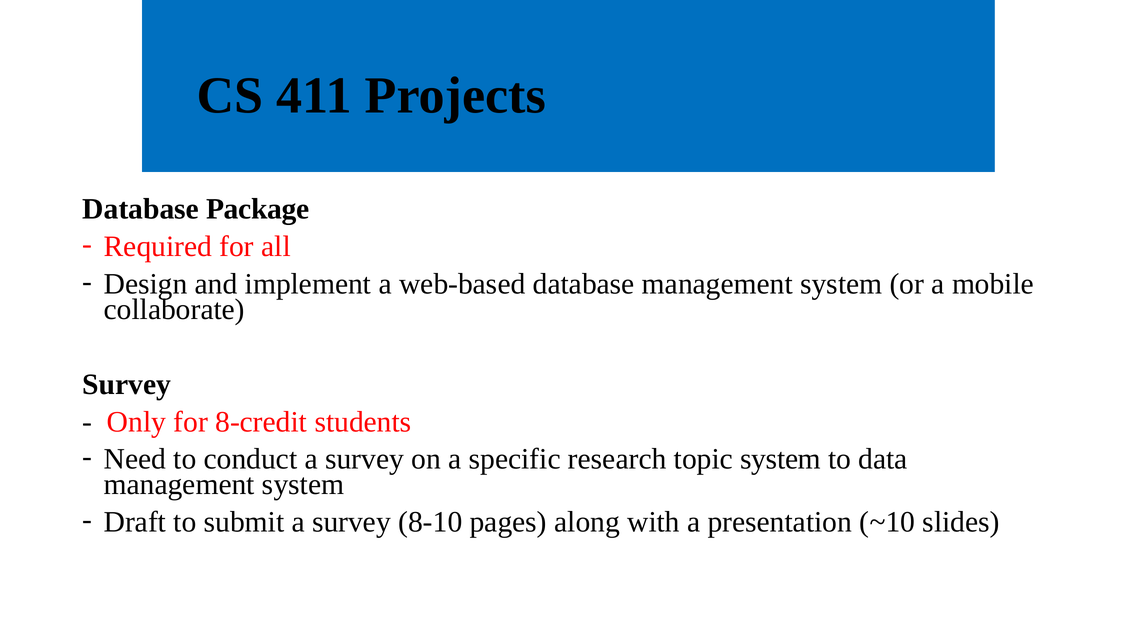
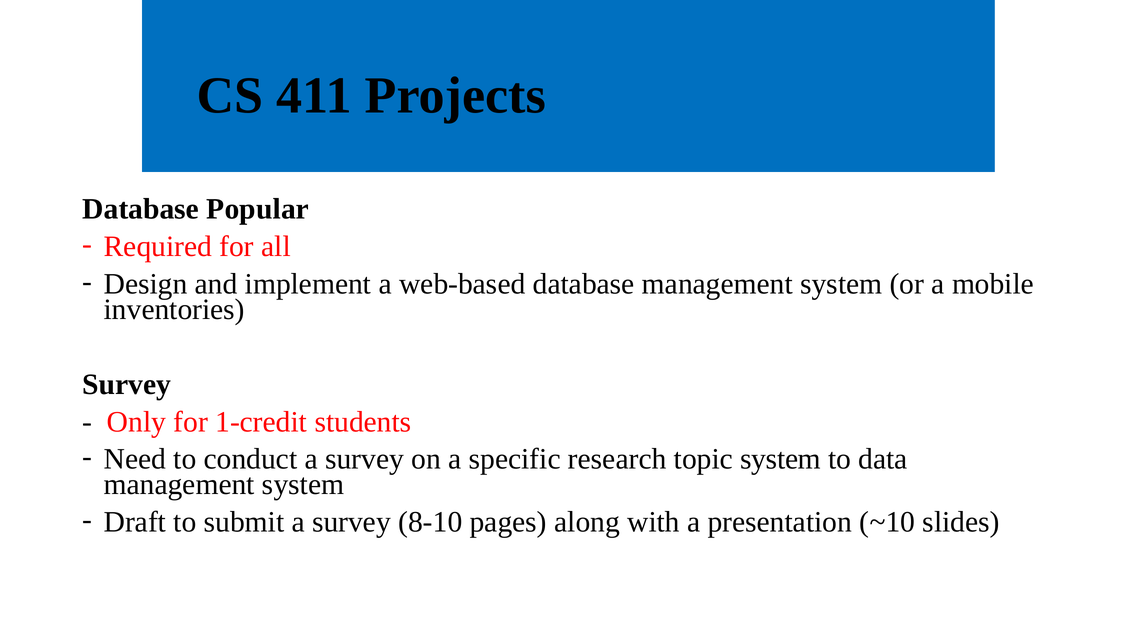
Package: Package -> Popular
collaborate: collaborate -> inventories
8-credit: 8-credit -> 1-credit
